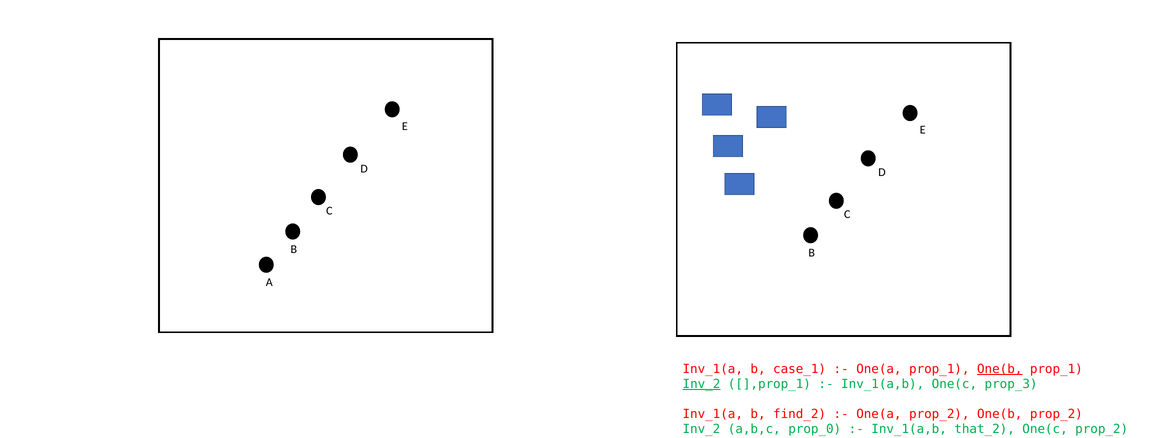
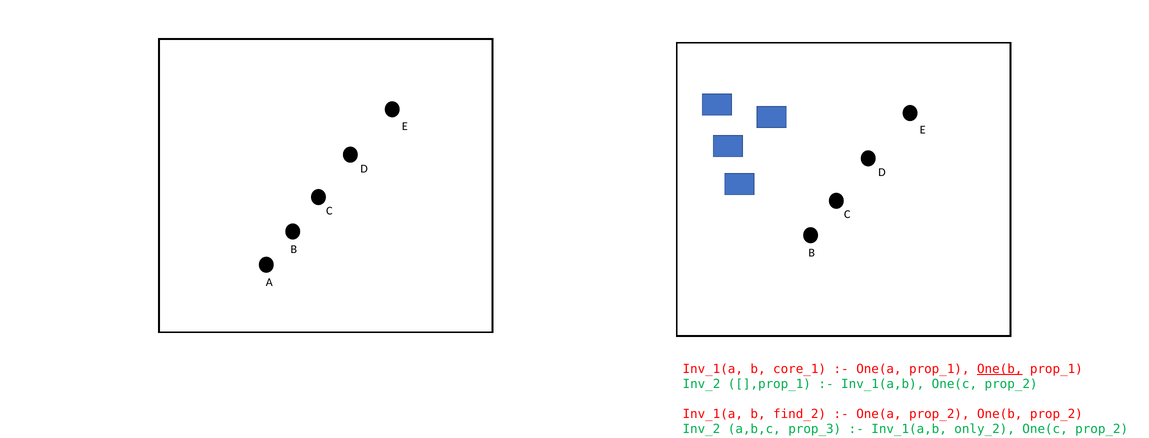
case_1: case_1 -> core_1
Inv_2 at (701, 384) underline: present -> none
Inv_1(a,b One(c prop_3: prop_3 -> prop_2
prop_0: prop_0 -> prop_3
that_2: that_2 -> only_2
